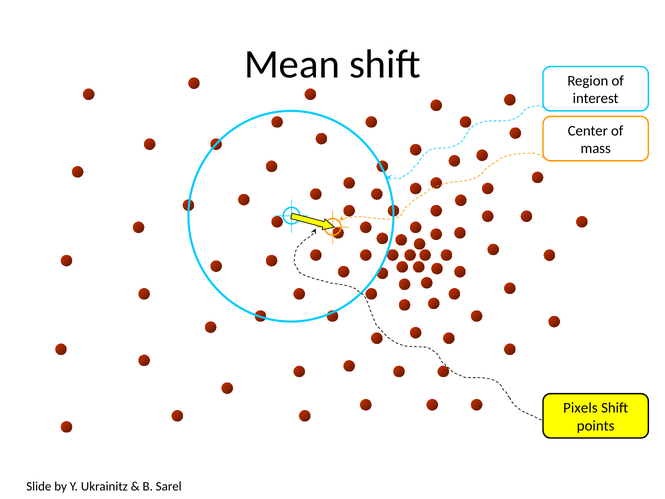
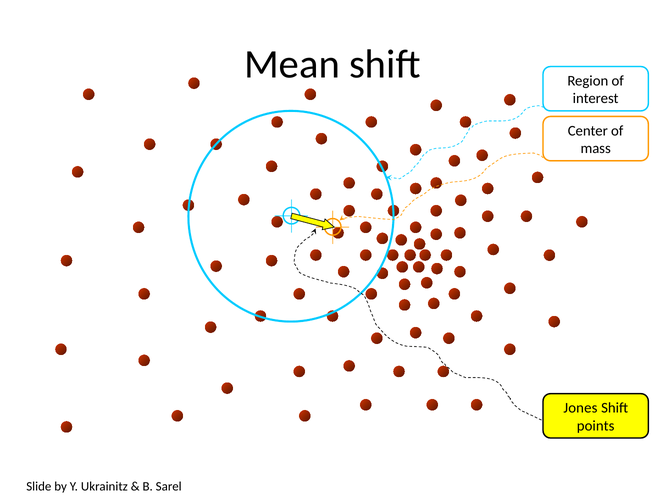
Pixels: Pixels -> Jones
